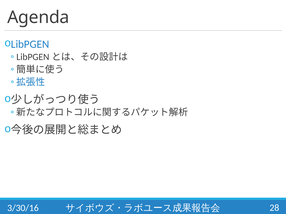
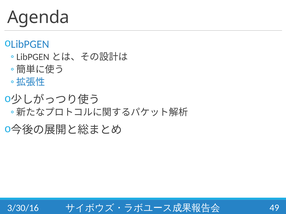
28: 28 -> 49
